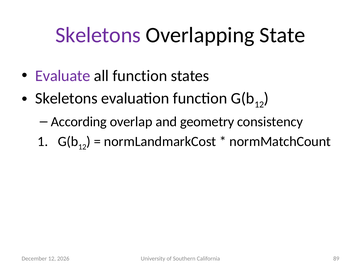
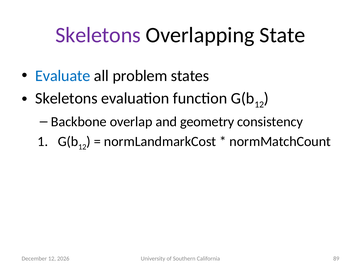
Evaluate colour: purple -> blue
all function: function -> problem
According: According -> Backbone
